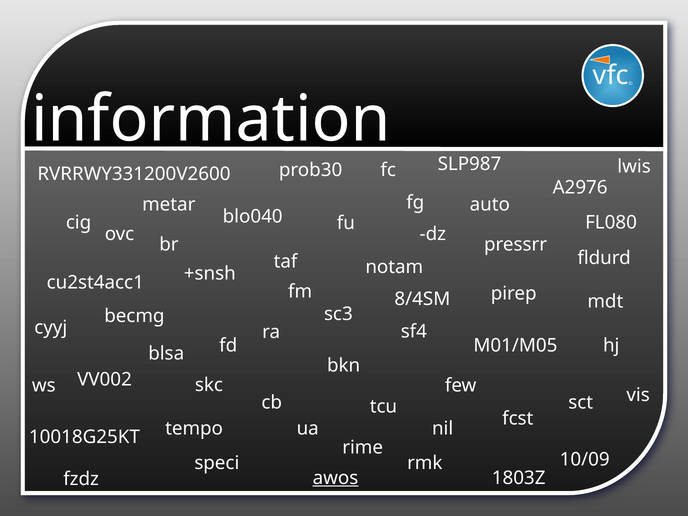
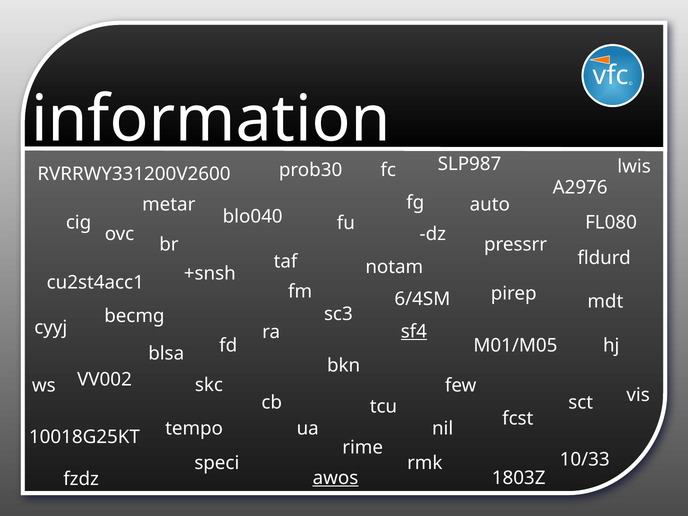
8/4SM: 8/4SM -> 6/4SM
sf4 underline: none -> present
10/09: 10/09 -> 10/33
